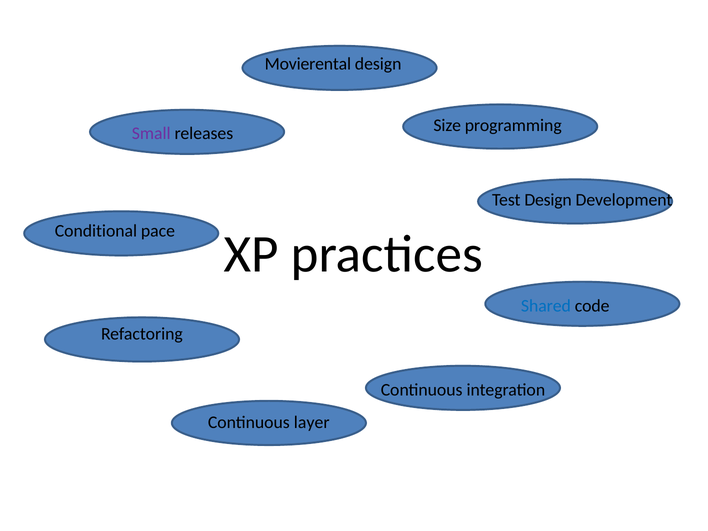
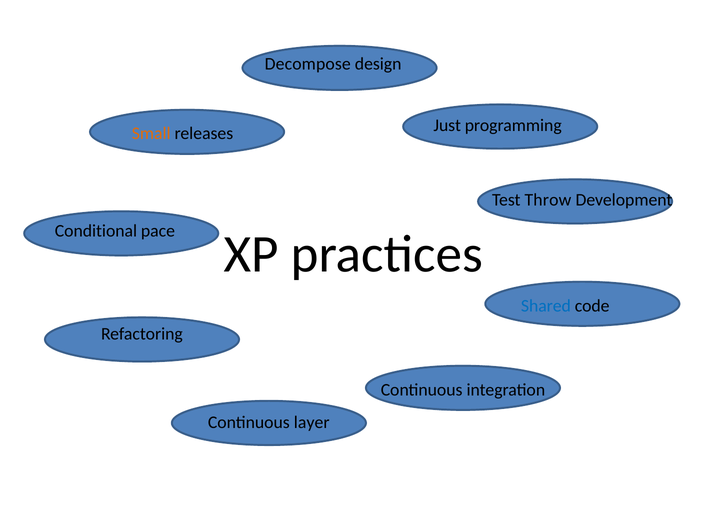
Movierental: Movierental -> Decompose
Size: Size -> Just
Small colour: purple -> orange
Test Design: Design -> Throw
